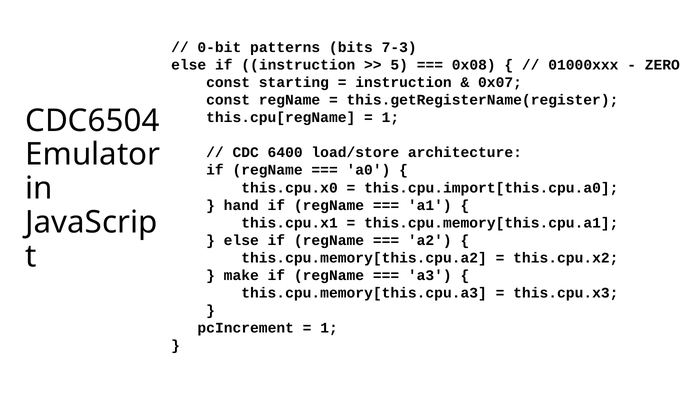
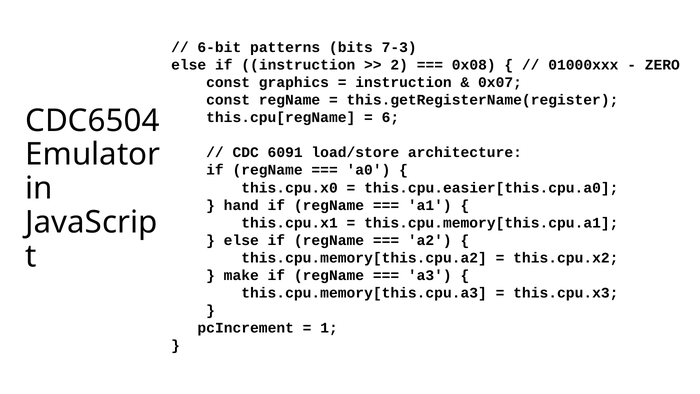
0-bit: 0-bit -> 6-bit
5: 5 -> 2
starting: starting -> graphics
1 at (390, 118): 1 -> 6
6400: 6400 -> 6091
this.cpu.import[this.cpu.a0: this.cpu.import[this.cpu.a0 -> this.cpu.easier[this.cpu.a0
